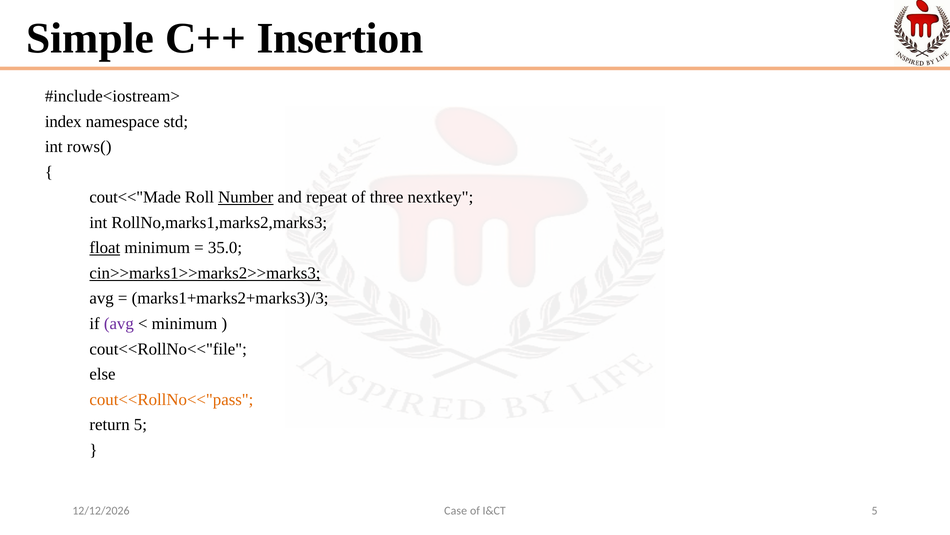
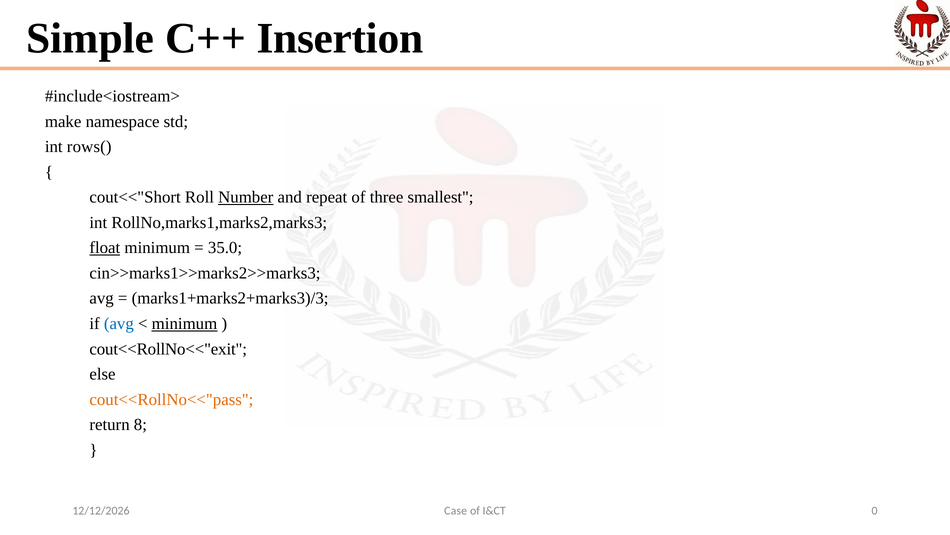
index: index -> make
cout<<"Made: cout<<"Made -> cout<<"Short
nextkey: nextkey -> smallest
cin>>marks1>>marks2>>marks3 underline: present -> none
avg at (119, 323) colour: purple -> blue
minimum at (185, 323) underline: none -> present
cout<<RollNo<<"file: cout<<RollNo<<"file -> cout<<RollNo<<"exit
return 5: 5 -> 8
I&CT 5: 5 -> 0
